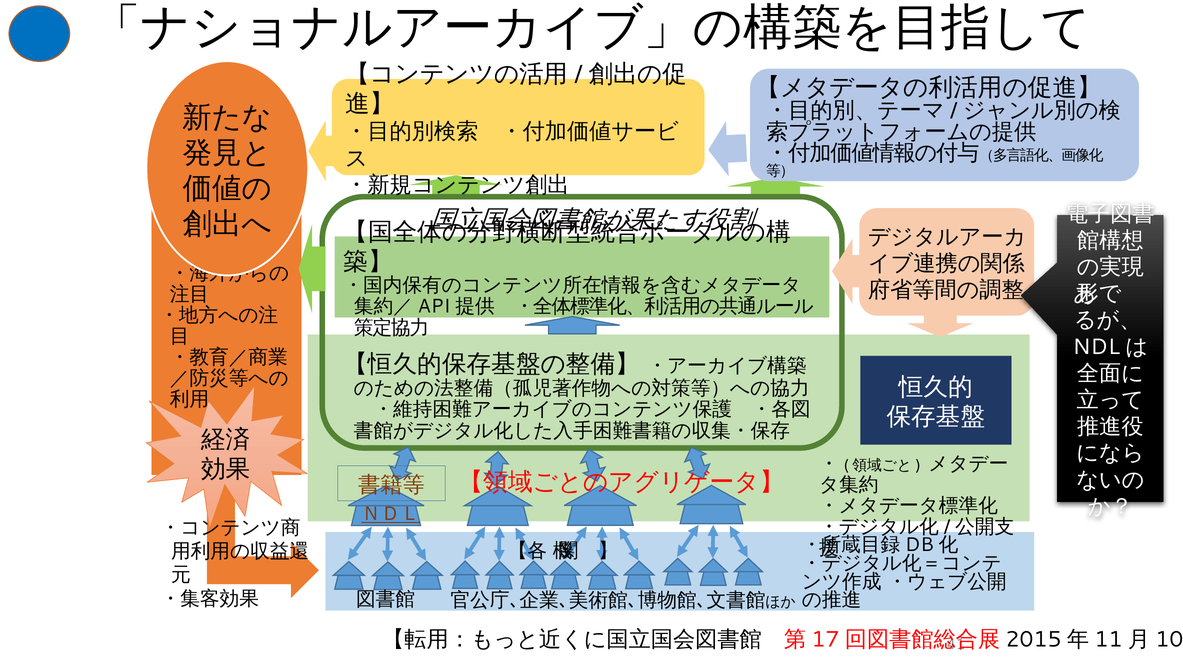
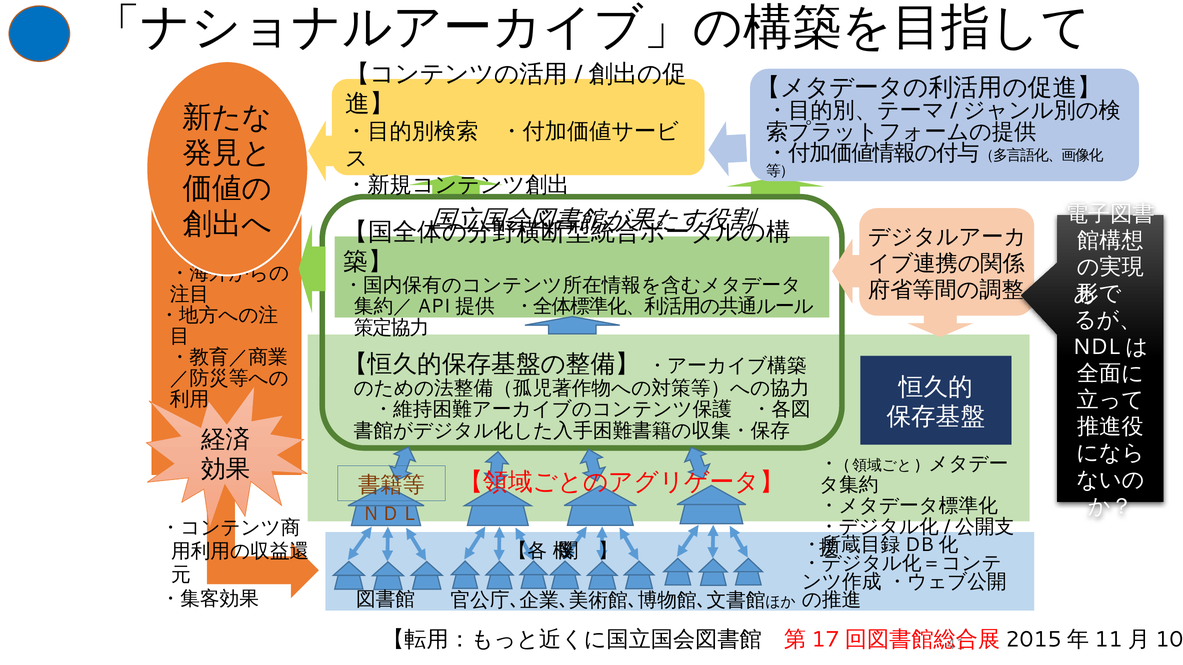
ＮＤＬ underline: present -> none
